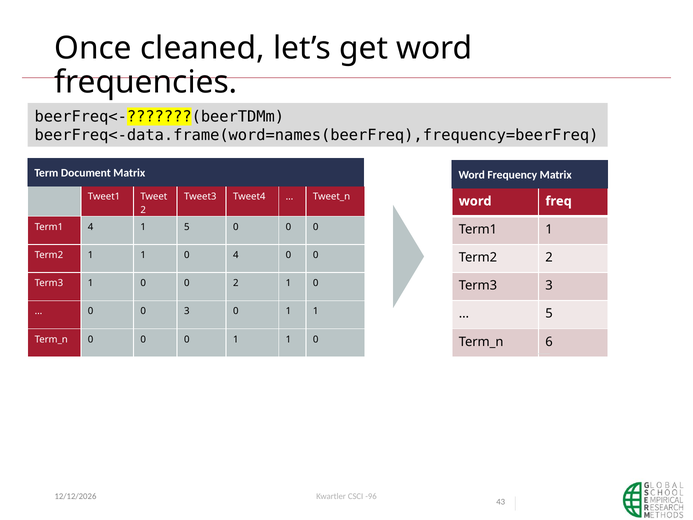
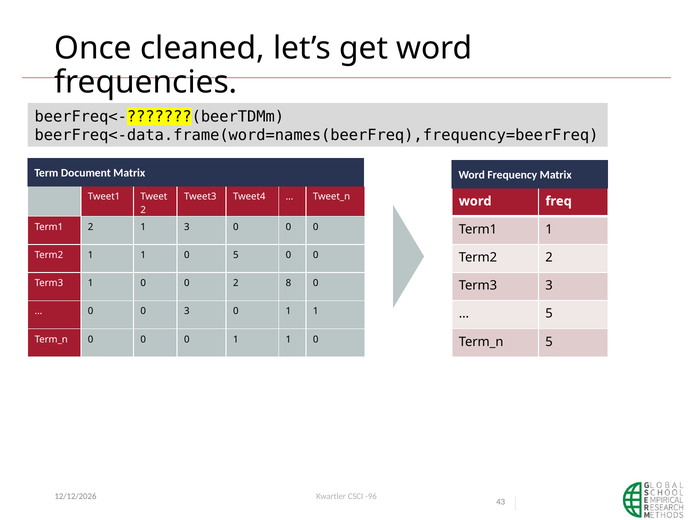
Term1 4: 4 -> 2
1 5: 5 -> 3
0 4: 4 -> 5
2 1: 1 -> 8
6 at (549, 342): 6 -> 5
